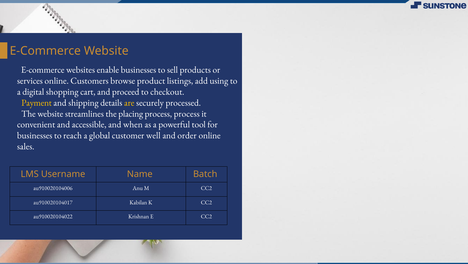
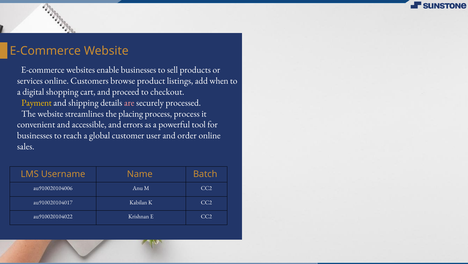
using: using -> when
are colour: yellow -> pink
when: when -> errors
well: well -> user
